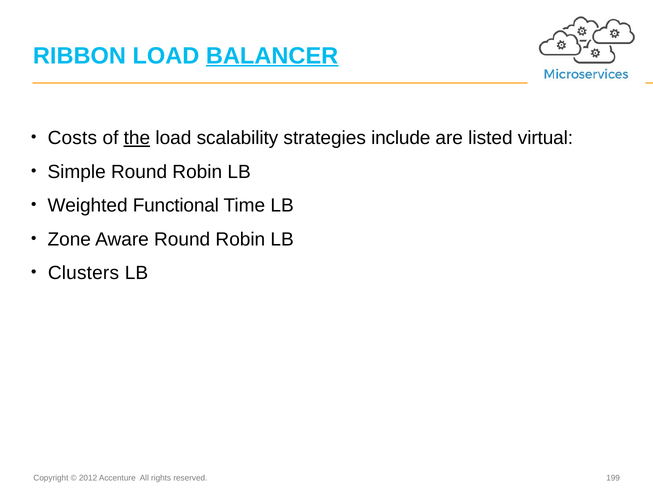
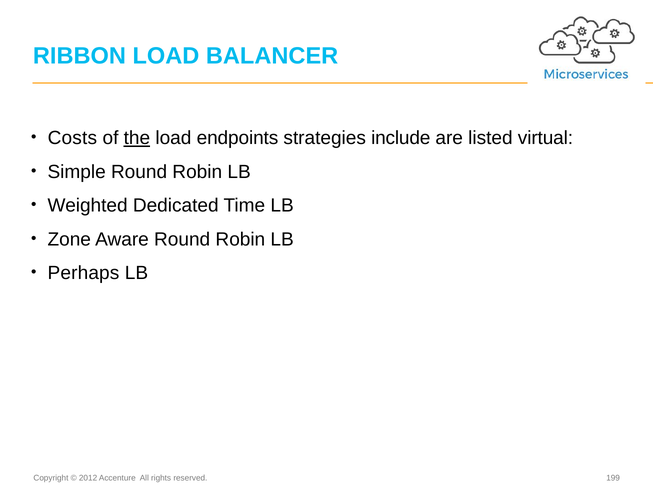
BALANCER underline: present -> none
scalability: scalability -> endpoints
Functional: Functional -> Dedicated
Clusters: Clusters -> Perhaps
